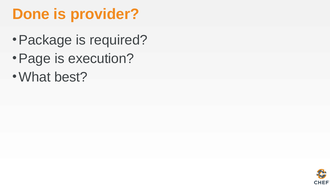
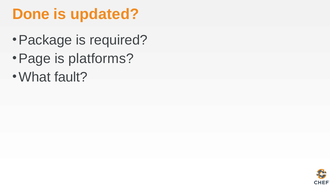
provider: provider -> updated
execution: execution -> platforms
best: best -> fault
